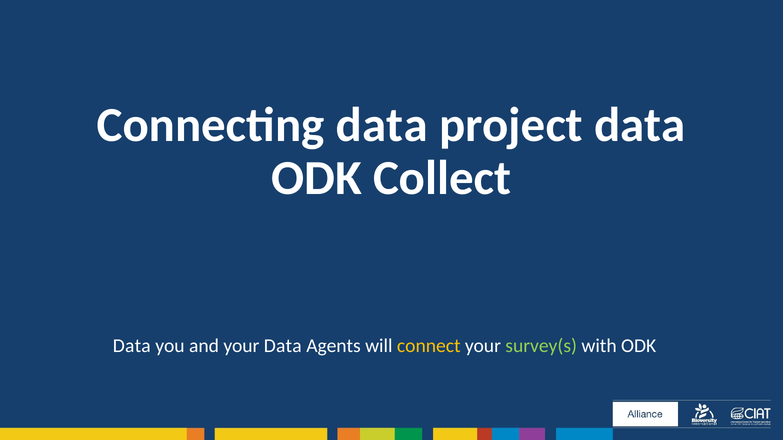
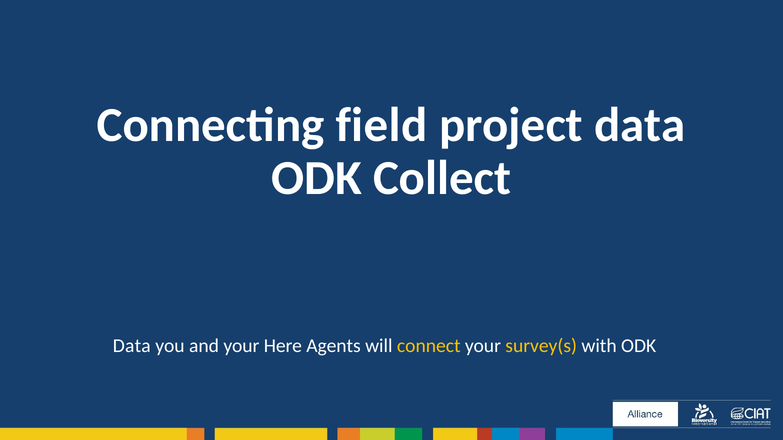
Connecting data: data -> field
your Data: Data -> Here
survey(s colour: light green -> yellow
